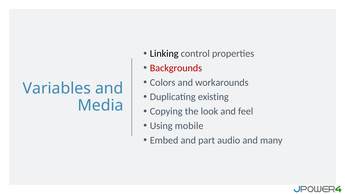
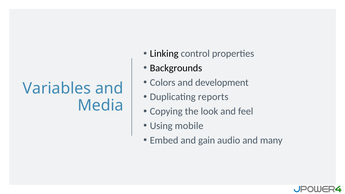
Backgrounds colour: red -> black
workarounds: workarounds -> development
existing: existing -> reports
part: part -> gain
